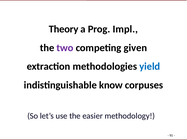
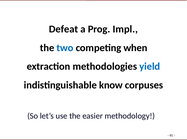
Theory: Theory -> Defeat
two colour: purple -> blue
given: given -> when
